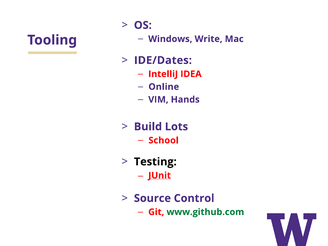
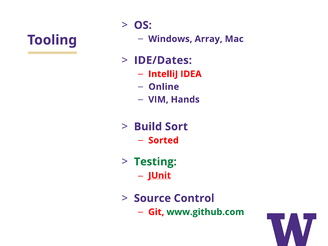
Write: Write -> Array
Lots: Lots -> Sort
School: School -> Sorted
Testing colour: black -> green
